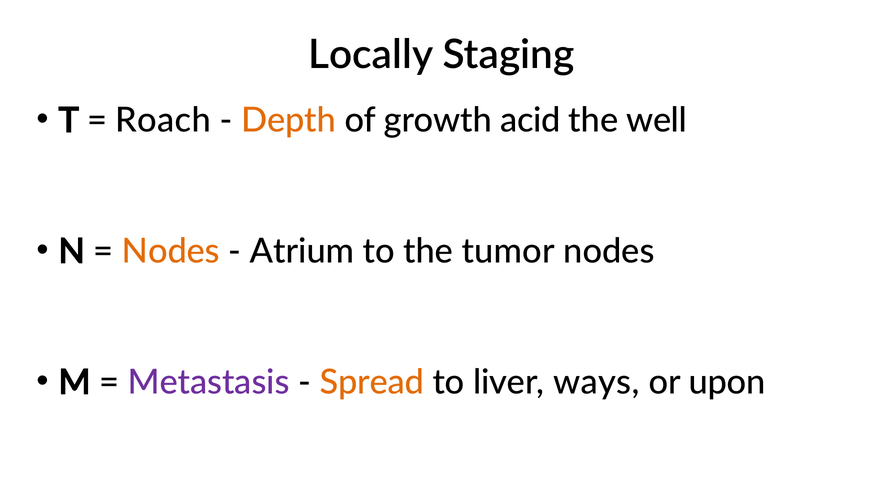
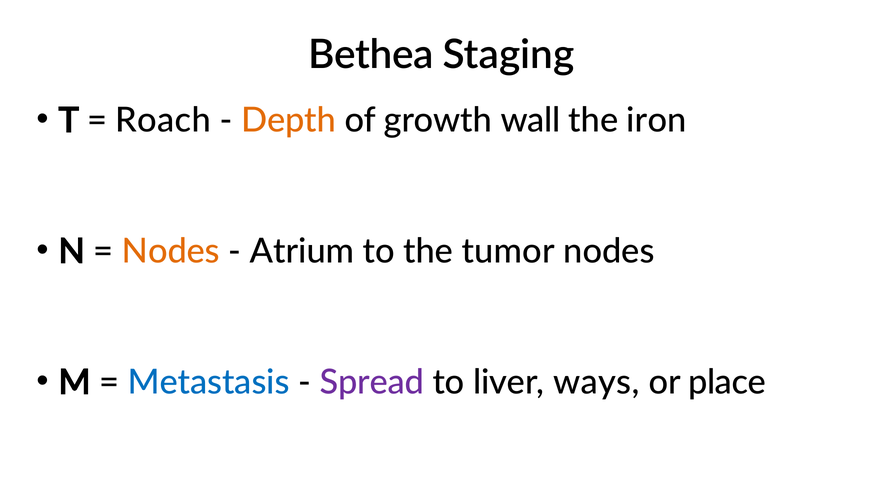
Locally: Locally -> Bethea
acid: acid -> wall
well: well -> iron
Metastasis colour: purple -> blue
Spread colour: orange -> purple
upon: upon -> place
